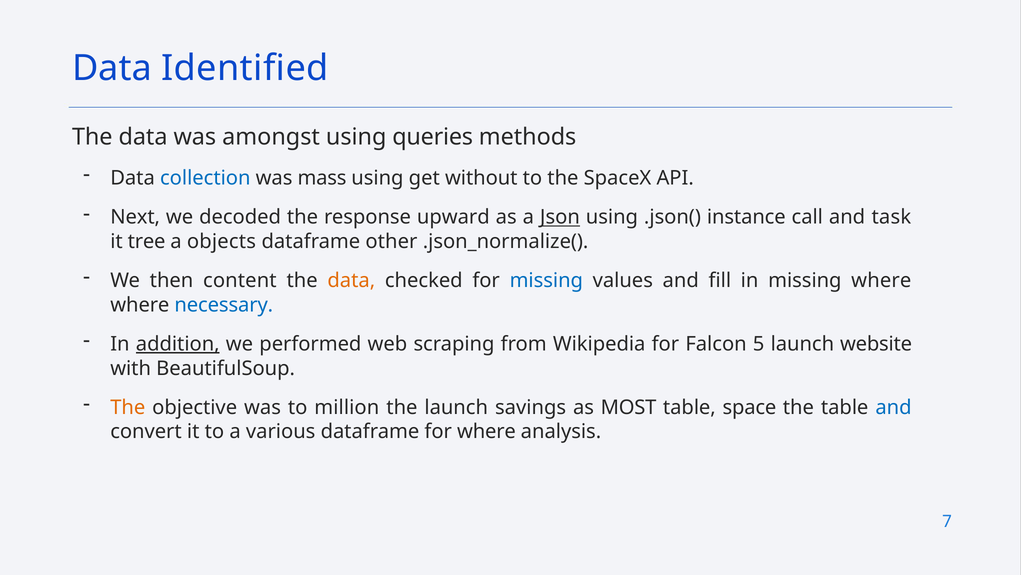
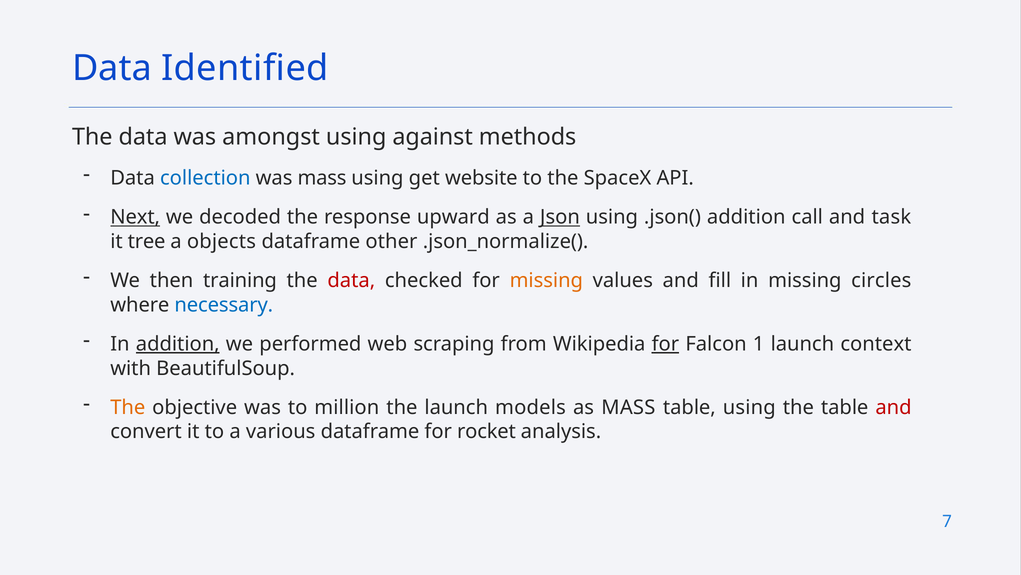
queries: queries -> against
without: without -> website
Next underline: none -> present
.json( instance: instance -> addition
content: content -> training
data at (351, 280) colour: orange -> red
missing at (546, 280) colour: blue -> orange
missing where: where -> circles
for at (665, 344) underline: none -> present
5: 5 -> 1
website: website -> context
savings: savings -> models
as MOST: MOST -> MASS
table space: space -> using
and at (894, 407) colour: blue -> red
for where: where -> rocket
